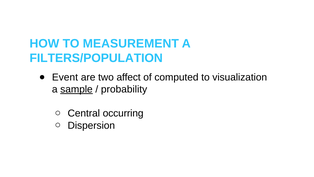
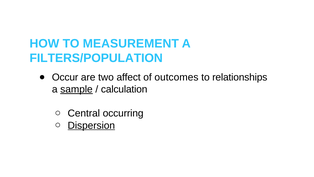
Event: Event -> Occur
computed: computed -> outcomes
visualization: visualization -> relationships
probability: probability -> calculation
Dispersion underline: none -> present
